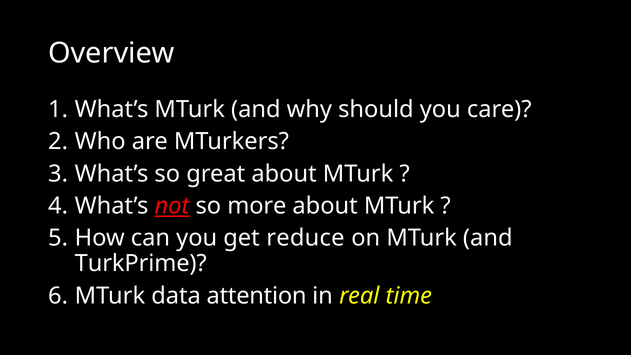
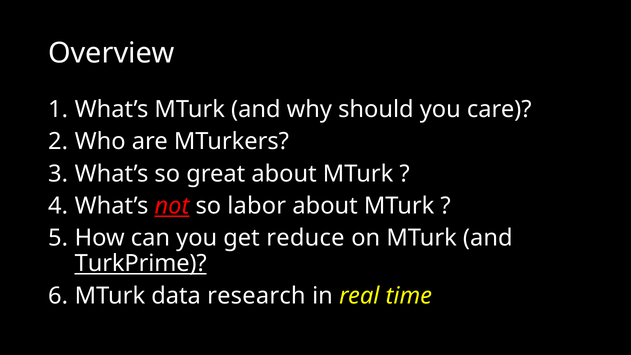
more: more -> labor
TurkPrime underline: none -> present
attention: attention -> research
